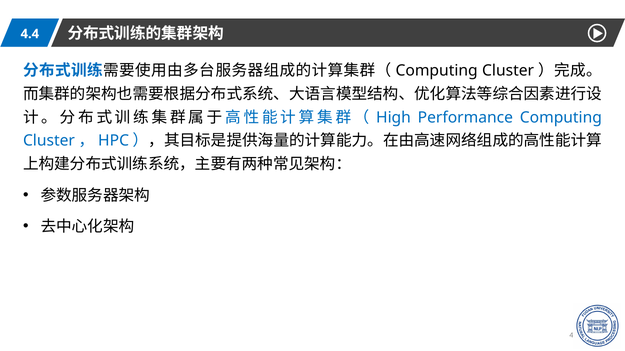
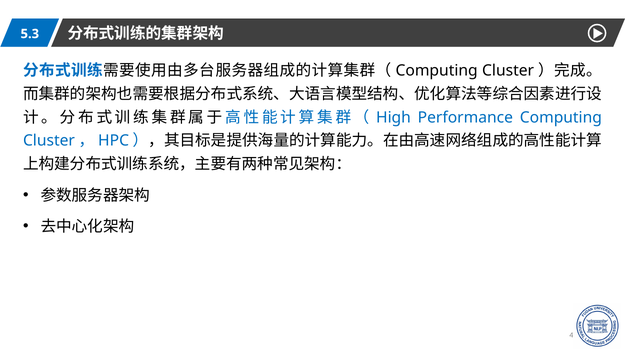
4.4: 4.4 -> 5.3
